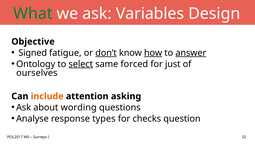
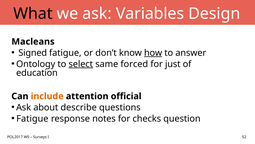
What colour: green -> black
Objective: Objective -> Macleans
don’t underline: present -> none
answer underline: present -> none
ourselves: ourselves -> education
asking: asking -> official
wording: wording -> describe
Analyse at (32, 118): Analyse -> Fatigue
types: types -> notes
